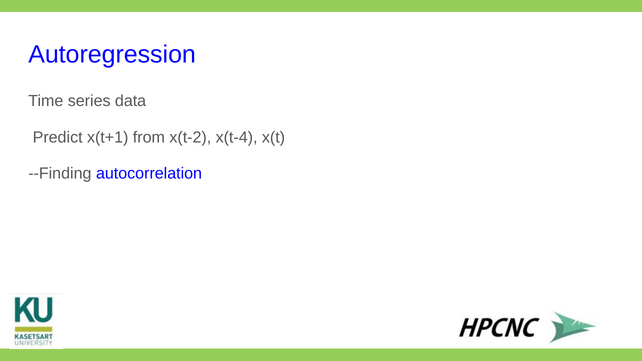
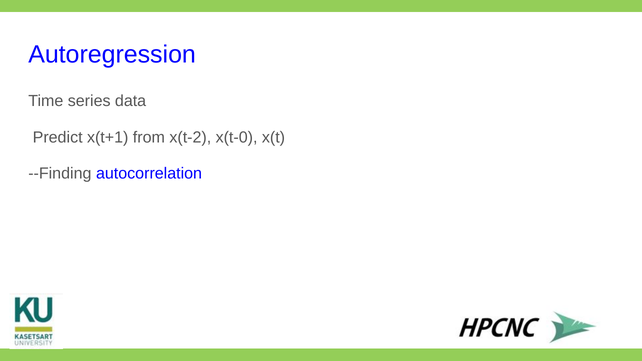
x(t-4: x(t-4 -> x(t-0
